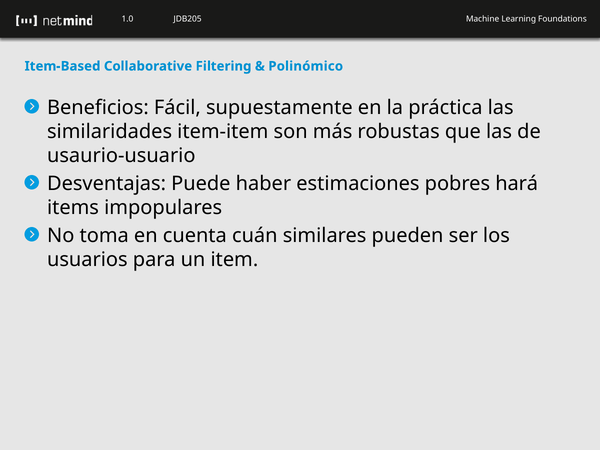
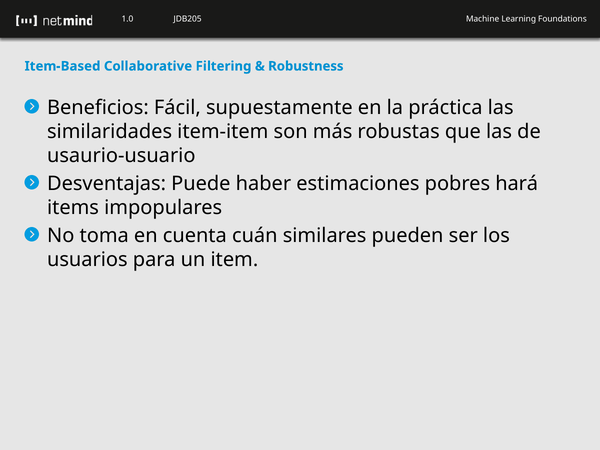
Polinómico: Polinómico -> Robustness
